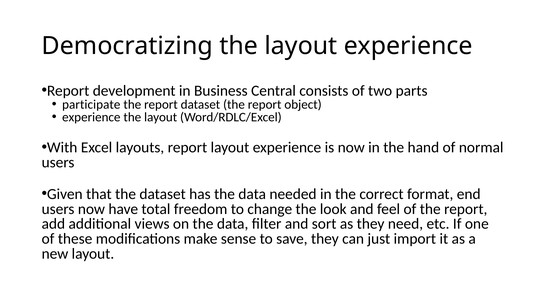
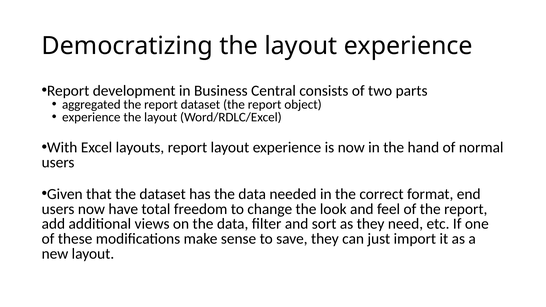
participate: participate -> aggregated
